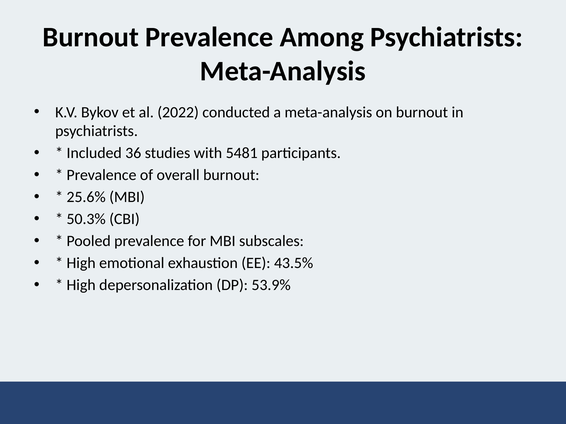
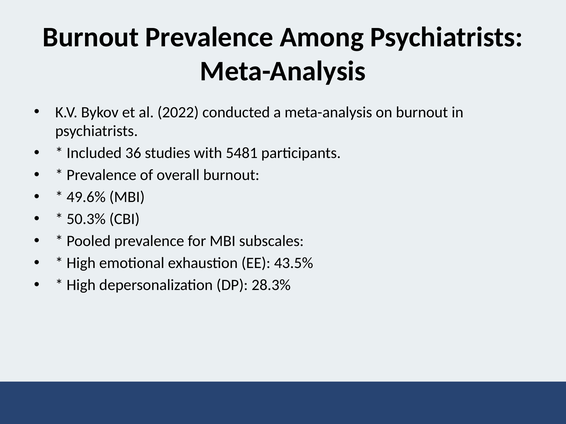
25.6%: 25.6% -> 49.6%
53.9%: 53.9% -> 28.3%
